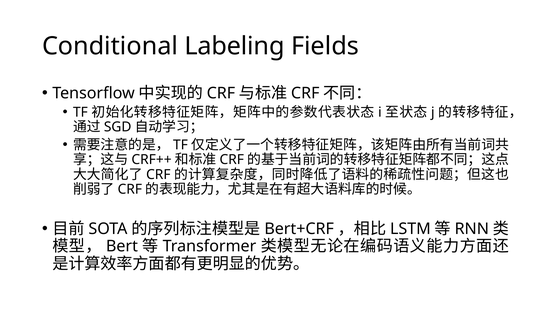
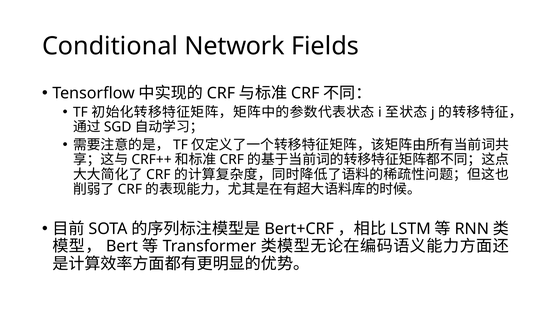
Labeling: Labeling -> Network
